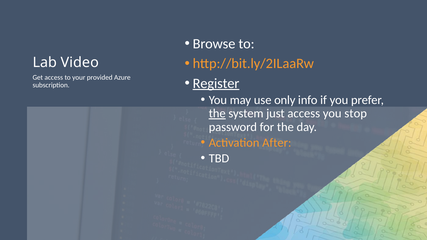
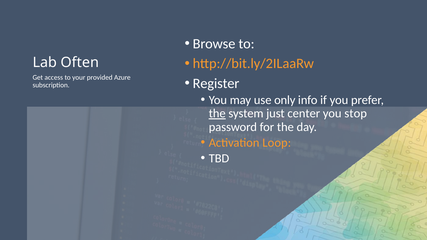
Video: Video -> Often
Register underline: present -> none
just access: access -> center
After: After -> Loop
